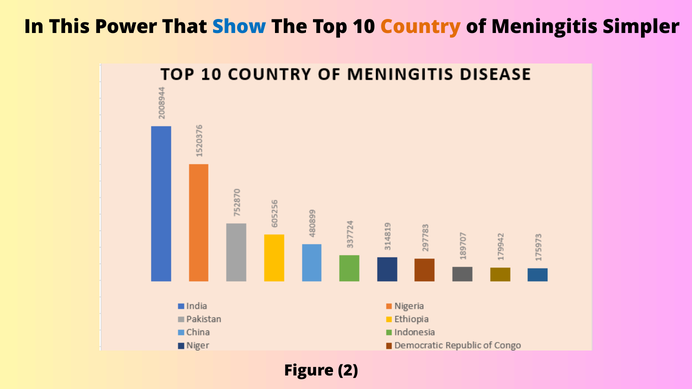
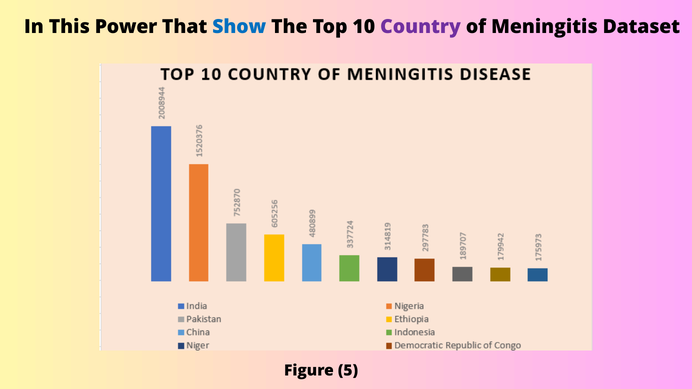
Country colour: orange -> purple
Simpler: Simpler -> Dataset
2: 2 -> 5
